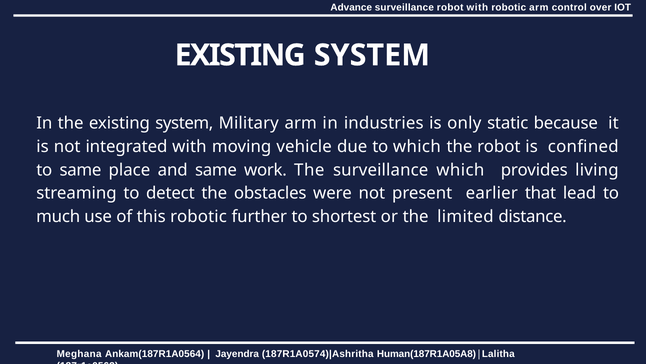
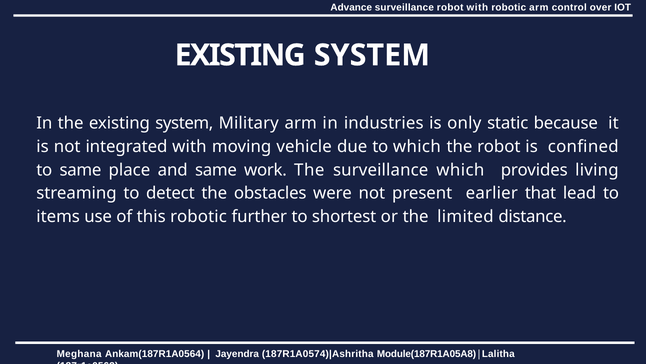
much: much -> items
Human(187R1A05A8: Human(187R1A05A8 -> Module(187R1A05A8
